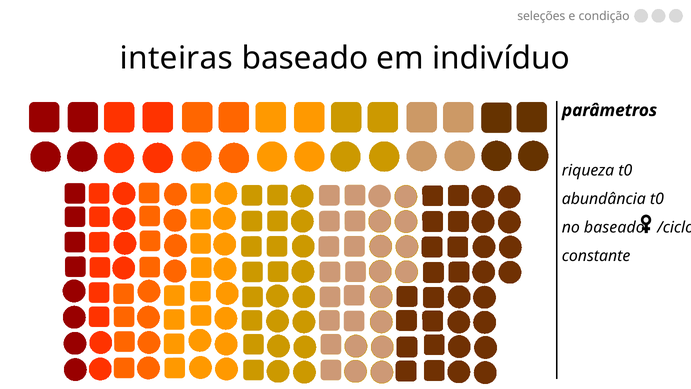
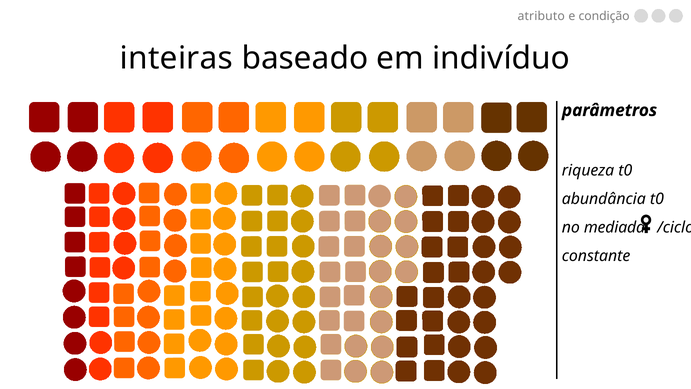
seleções: seleções -> atributo
no baseado: baseado -> mediada
